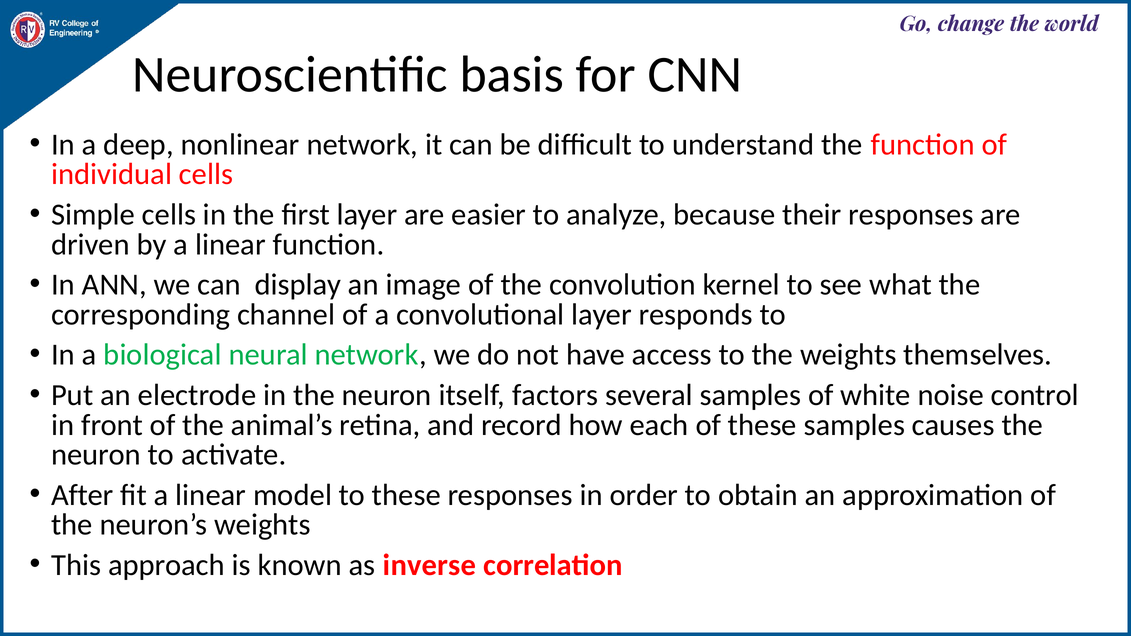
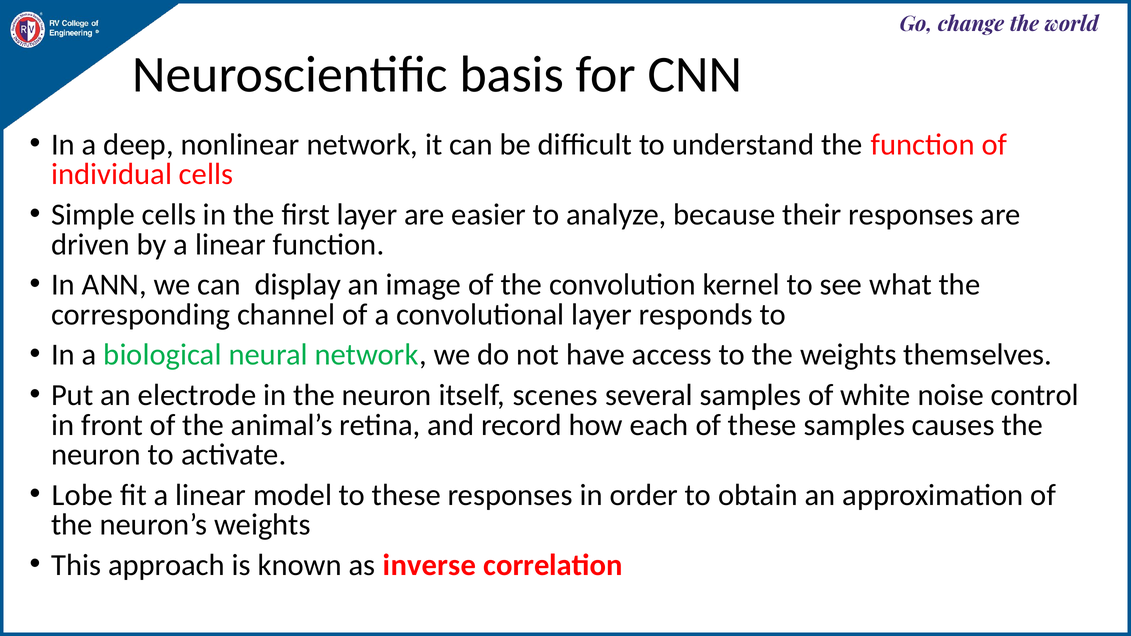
factors: factors -> scenes
After: After -> Lobe
